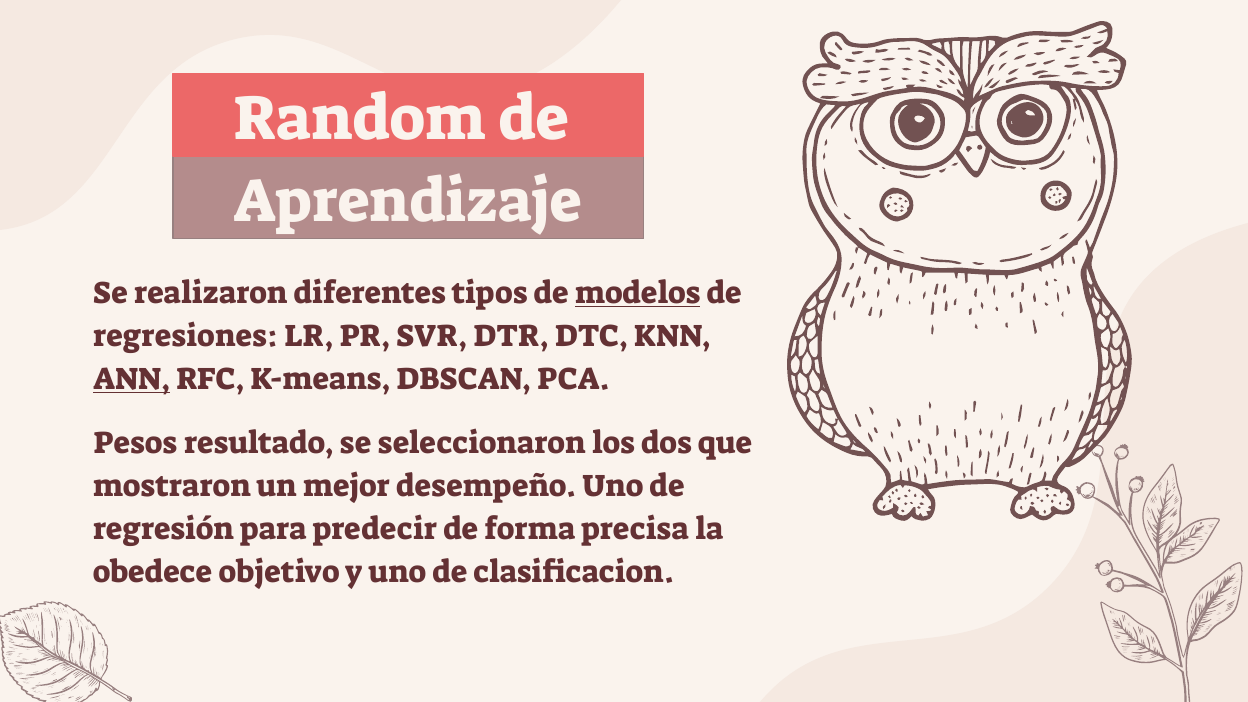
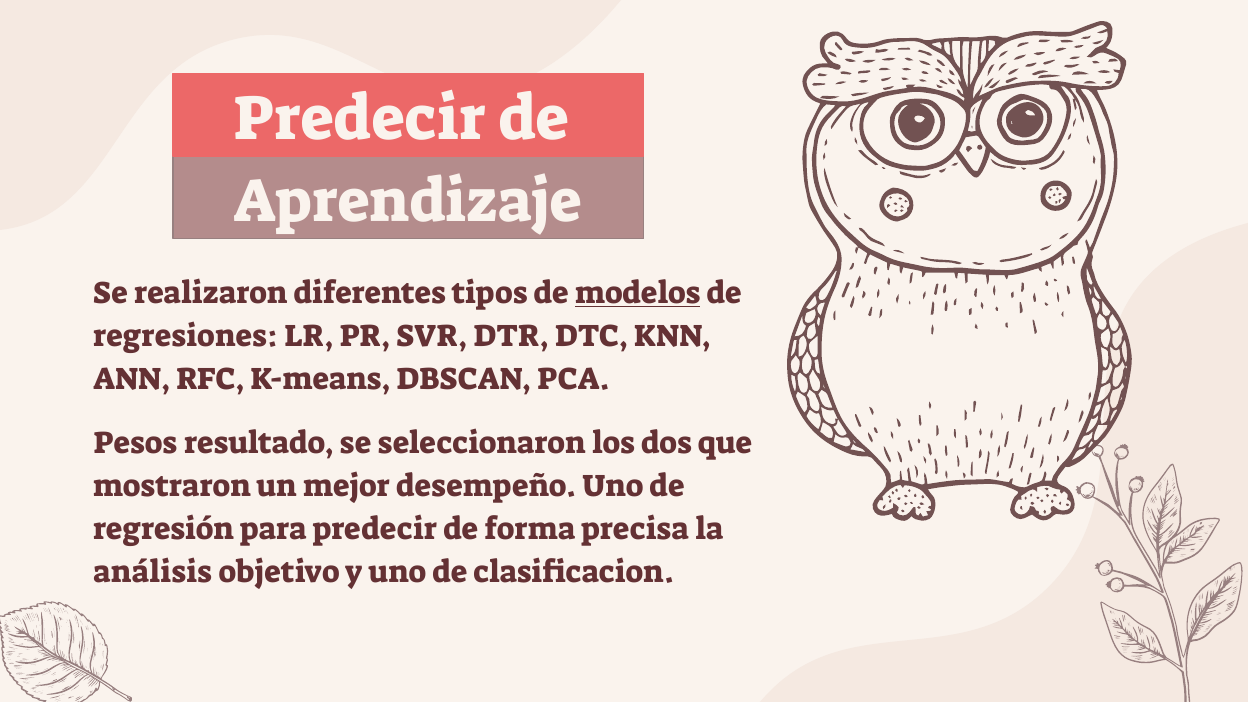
Random at (360, 119): Random -> Predecir
ANN underline: present -> none
obedece: obedece -> análisis
